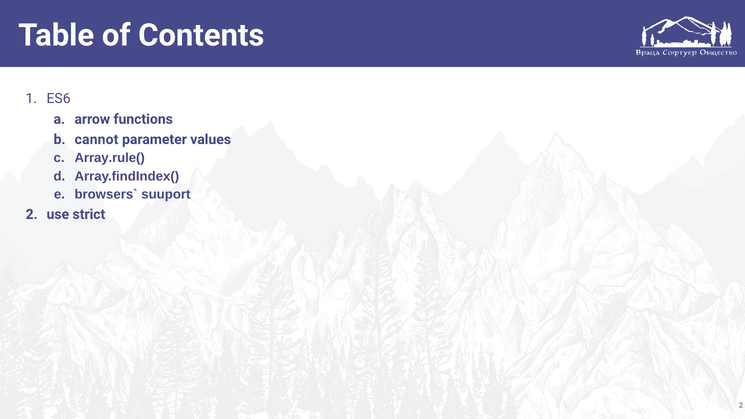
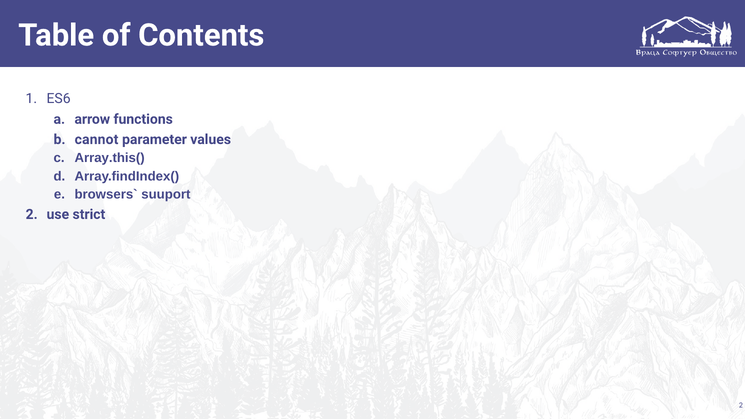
Array.rule(: Array.rule( -> Array.this(
